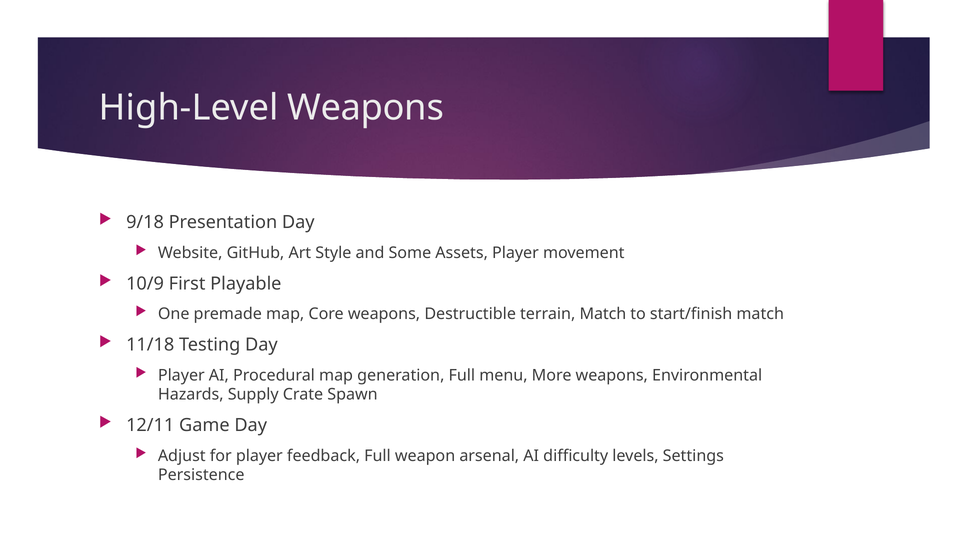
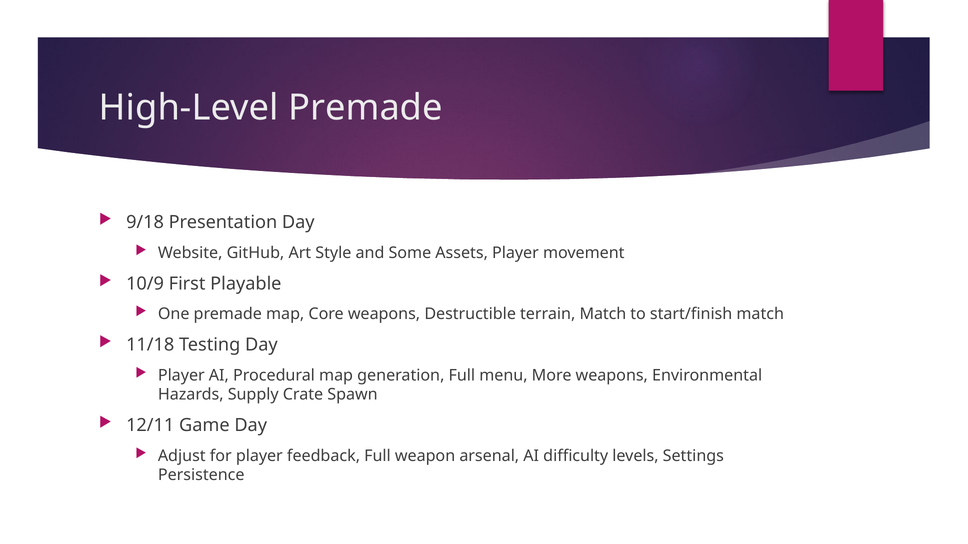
High-Level Weapons: Weapons -> Premade
